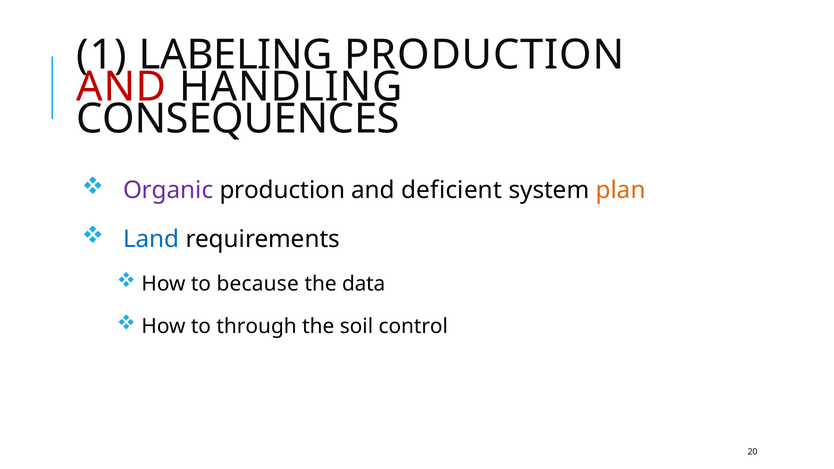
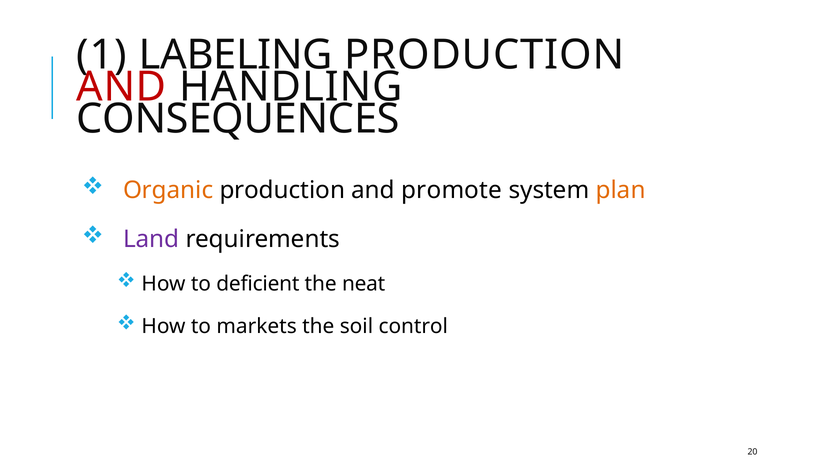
Organic colour: purple -> orange
deficient: deficient -> promote
Land colour: blue -> purple
because: because -> deficient
data: data -> neat
through: through -> markets
